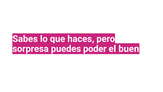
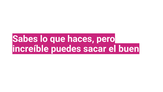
sorpresa: sorpresa -> increíble
poder: poder -> sacar
